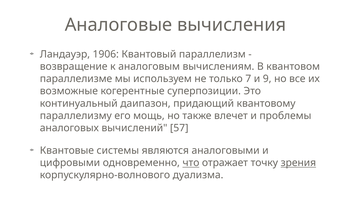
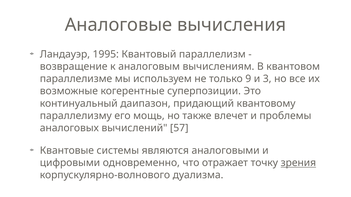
1906: 1906 -> 1995
7: 7 -> 9
9: 9 -> 3
что underline: present -> none
